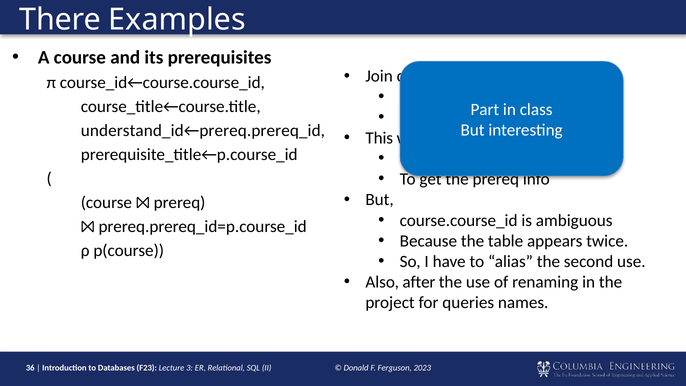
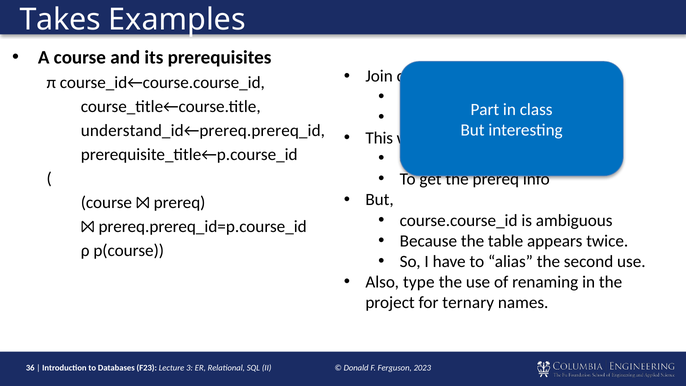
There: There -> Takes
after: after -> type
queries: queries -> ternary
